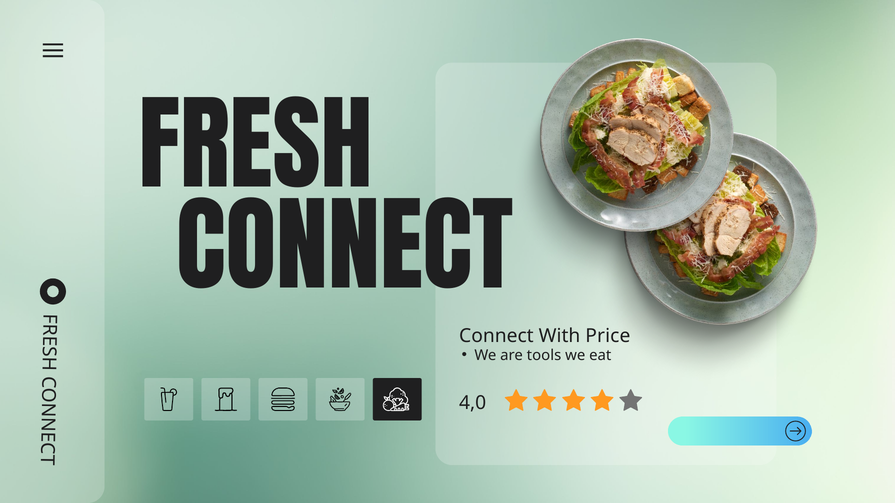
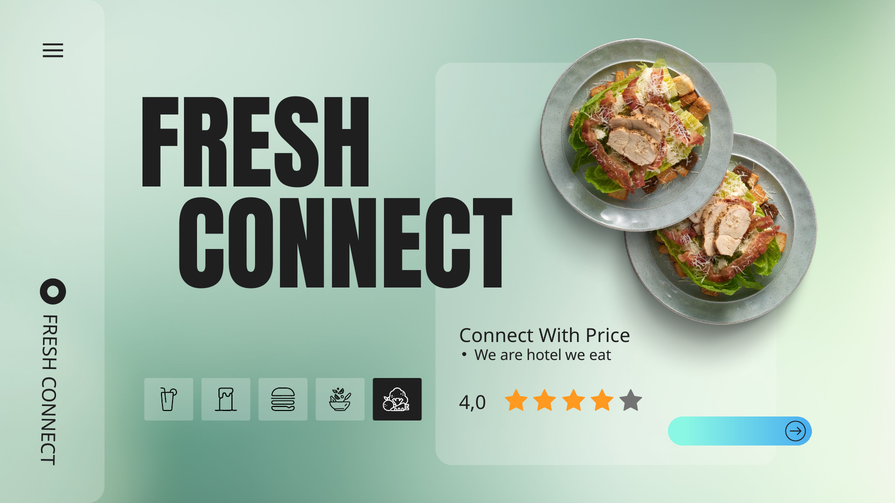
tools: tools -> hotel
